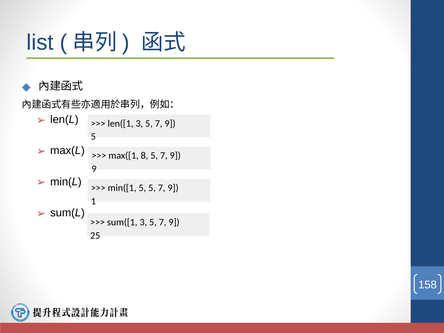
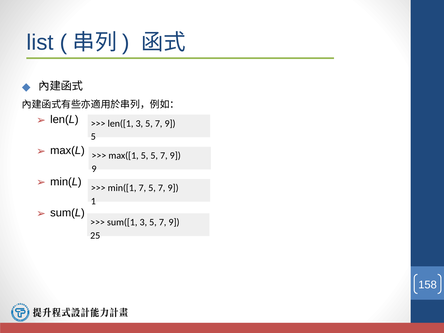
max([1 8: 8 -> 5
min([1 5: 5 -> 7
